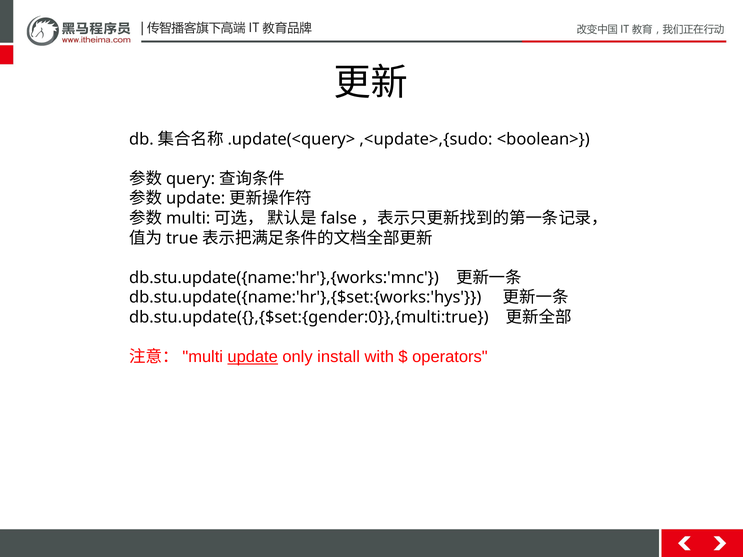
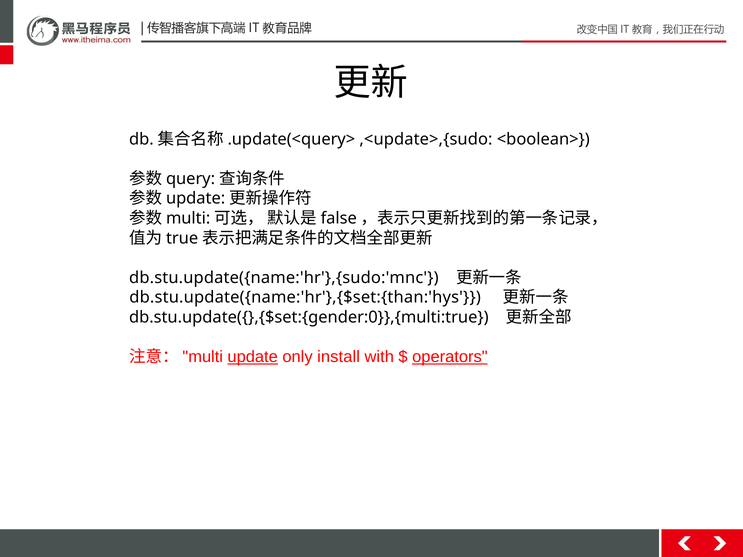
db.stu.update({name:'hr'},{works:'mnc: db.stu.update({name:'hr'},{works:'mnc -> db.stu.update({name:'hr'},{sudo:'mnc
db.stu.update({name:'hr'},{$set:{works:'hys: db.stu.update({name:'hr'},{$set:{works:'hys -> db.stu.update({name:'hr'},{$set:{than:'hys
operators underline: none -> present
